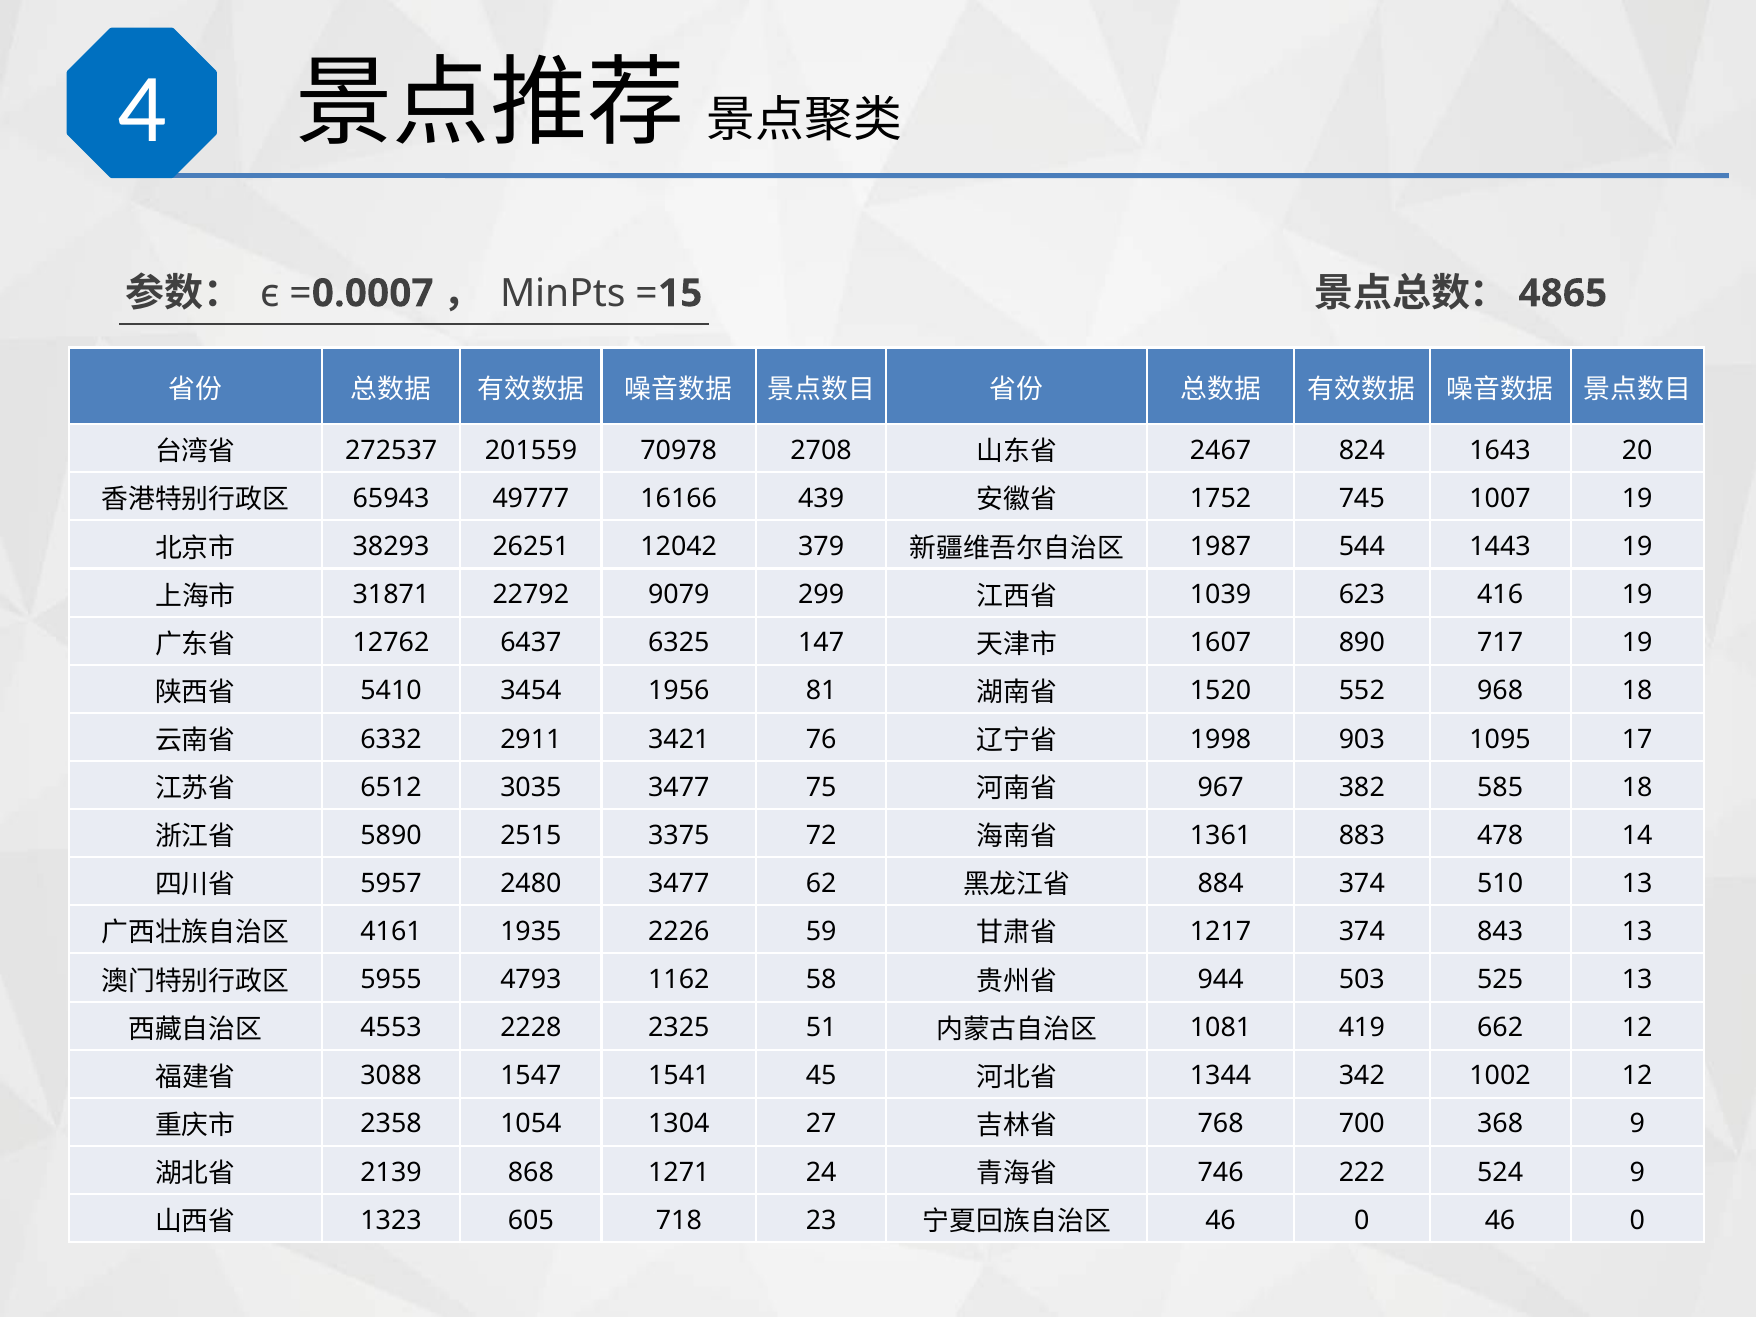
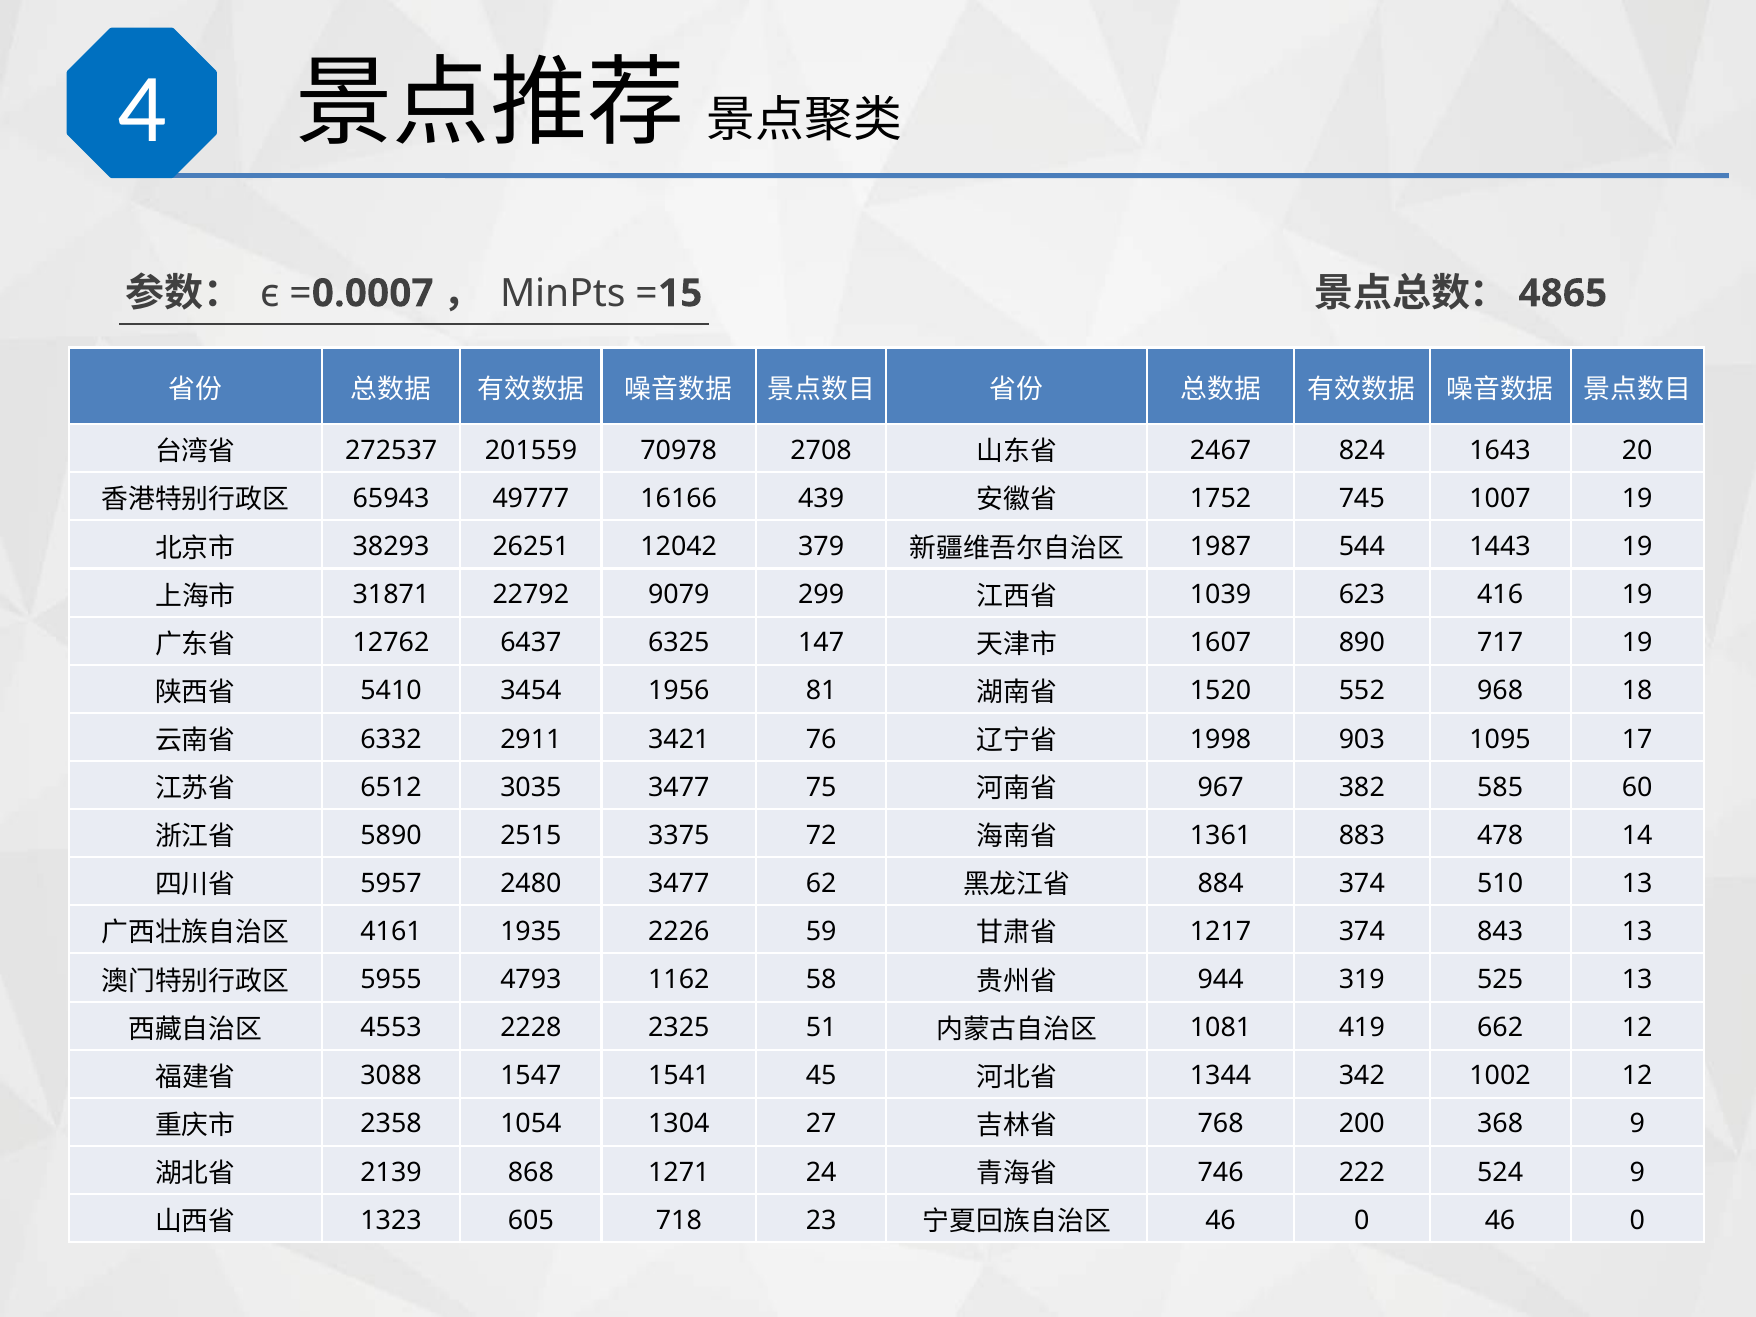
585 18: 18 -> 60
503: 503 -> 319
700: 700 -> 200
